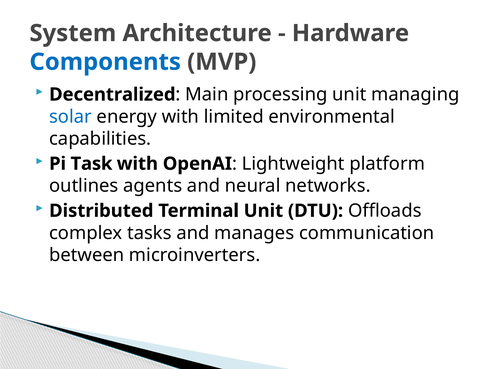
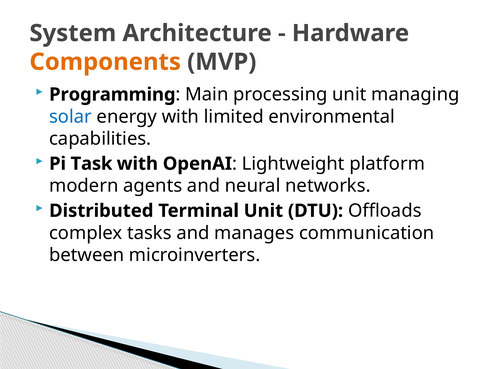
Components colour: blue -> orange
Decentralized: Decentralized -> Programming
outlines: outlines -> modern
